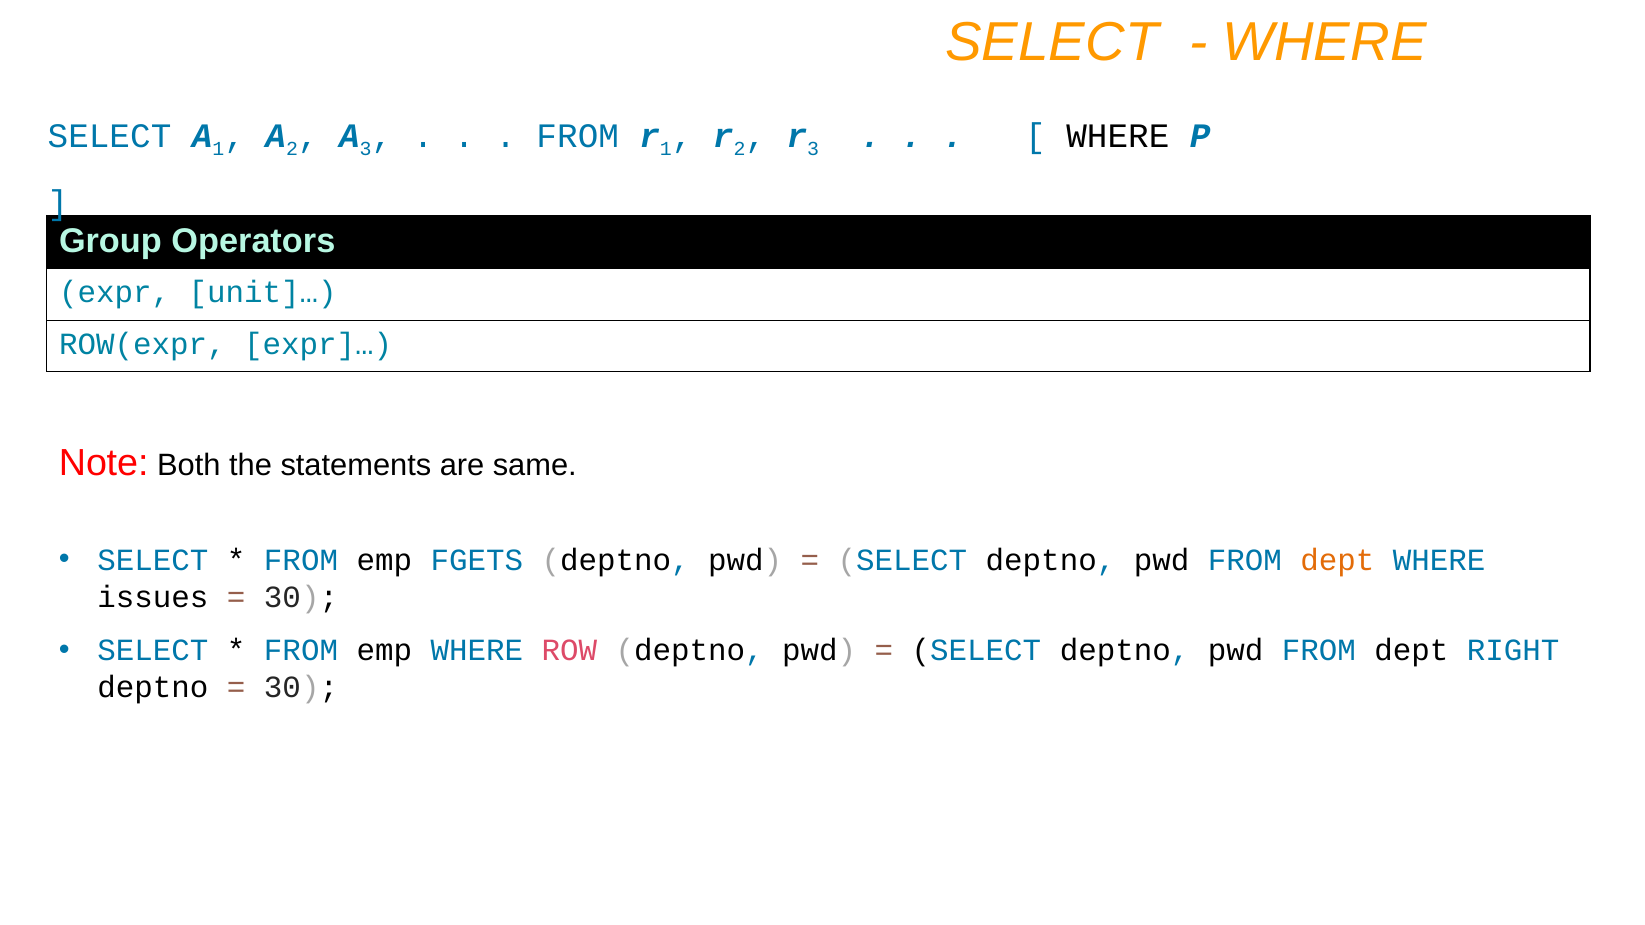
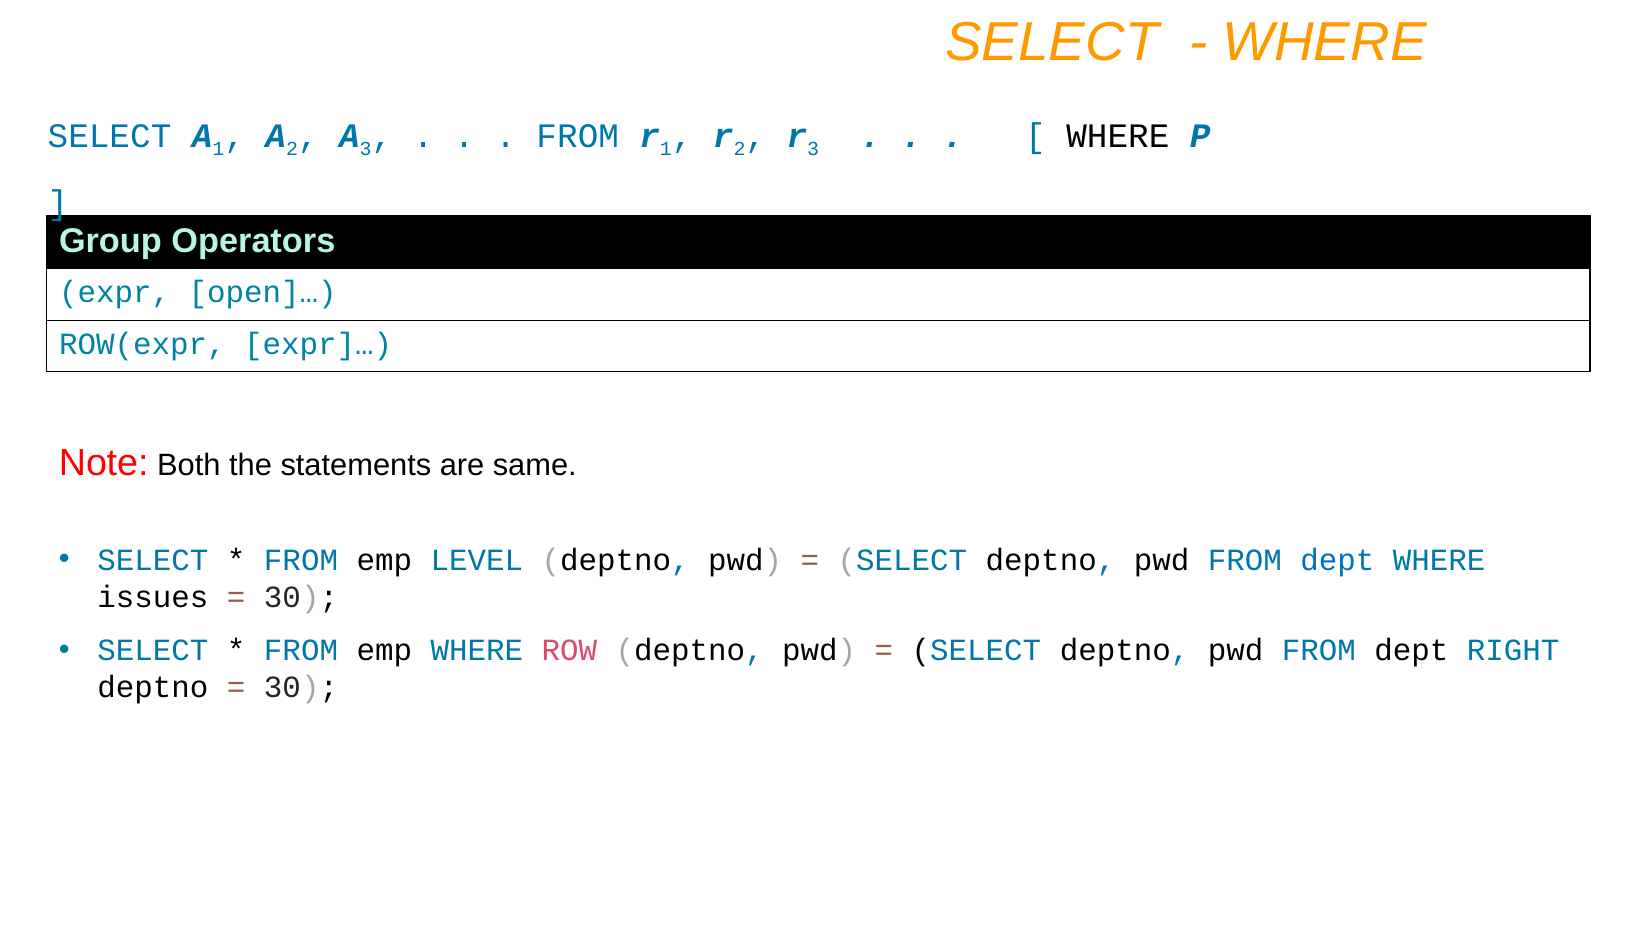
unit]…: unit]… -> open]…
FGETS: FGETS -> LEVEL
dept at (1337, 560) colour: orange -> blue
